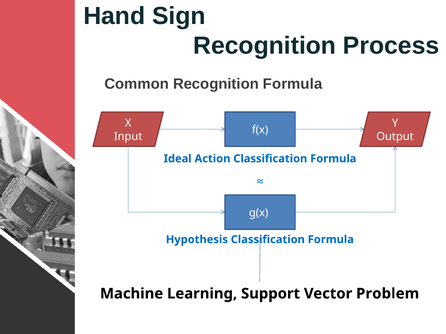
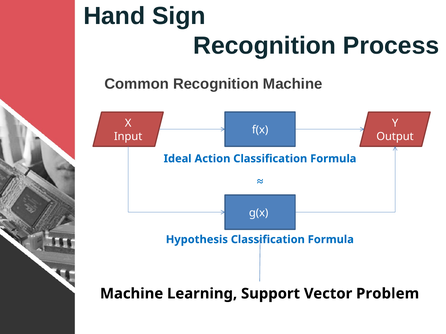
Recognition Formula: Formula -> Machine
